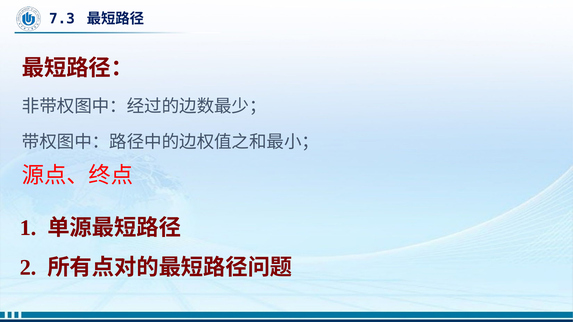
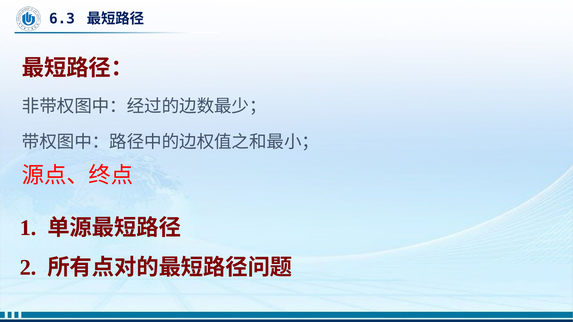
7.3: 7.3 -> 6.3
